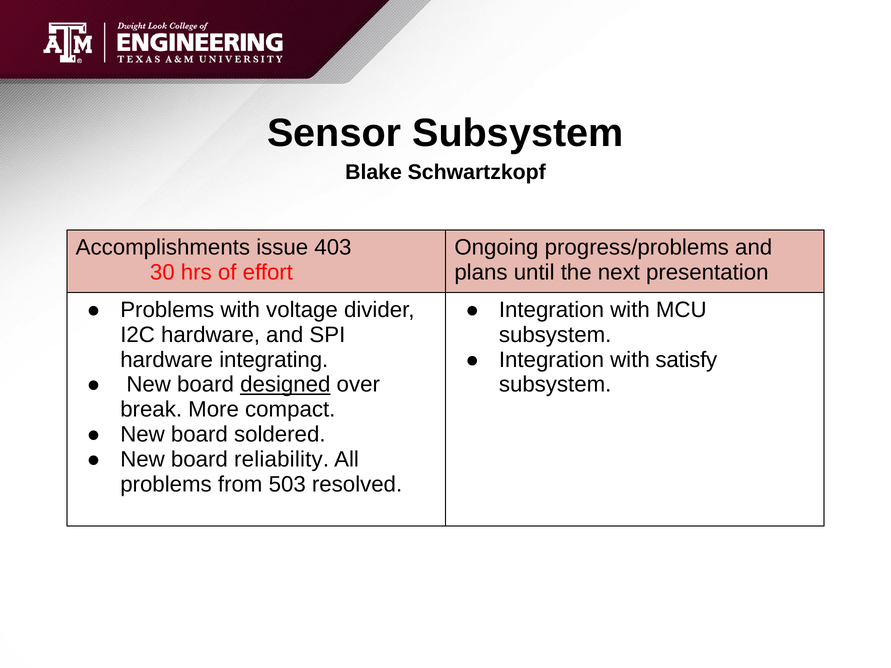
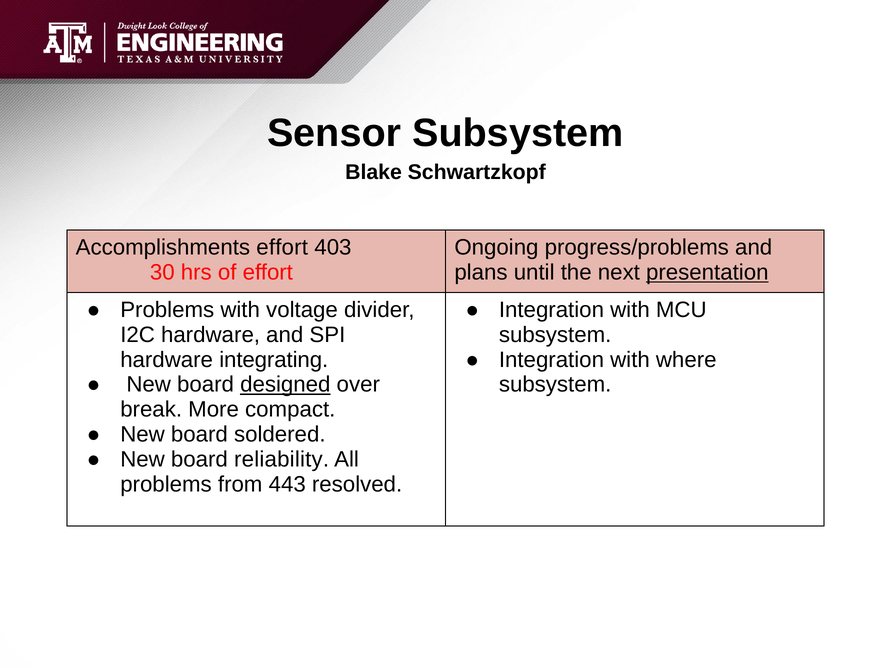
Accomplishments issue: issue -> effort
presentation underline: none -> present
satisfy: satisfy -> where
503: 503 -> 443
